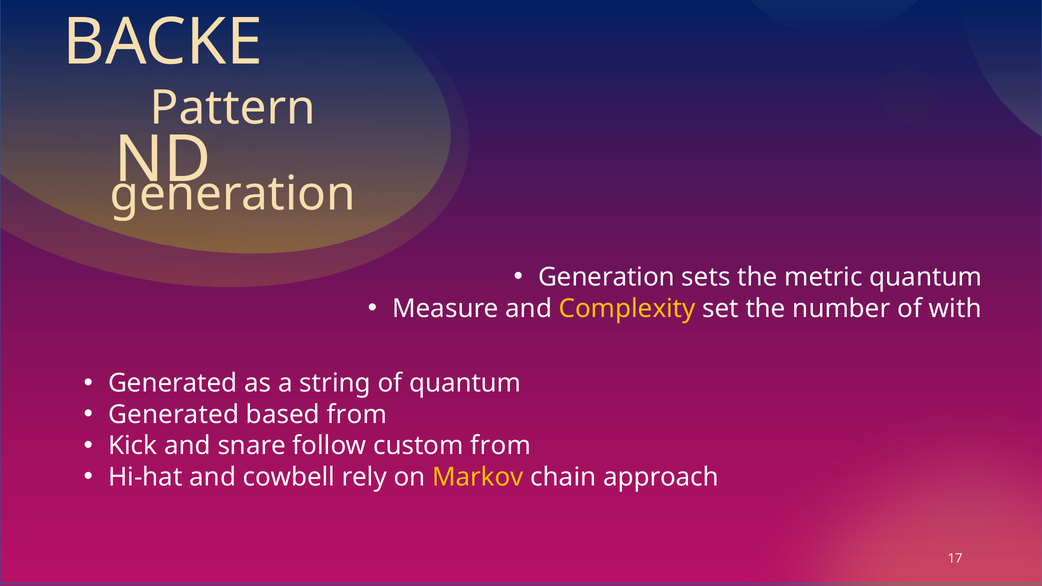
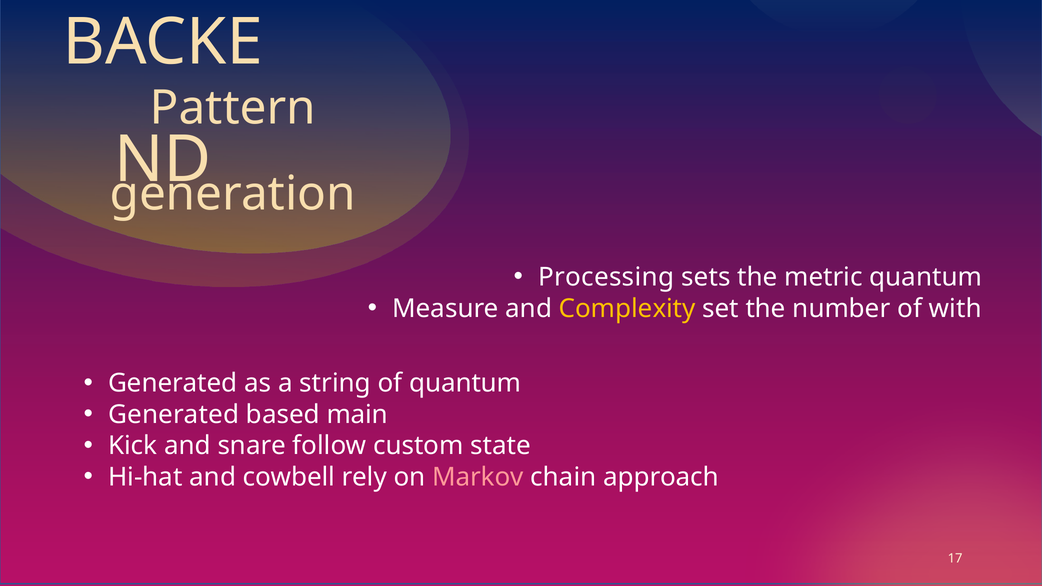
Generation at (606, 277): Generation -> Processing
based from: from -> main
custom from: from -> state
Markov colour: yellow -> pink
